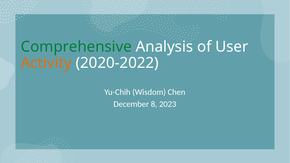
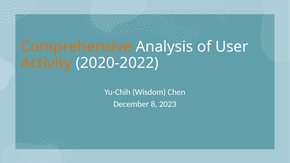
Comprehensive colour: green -> orange
